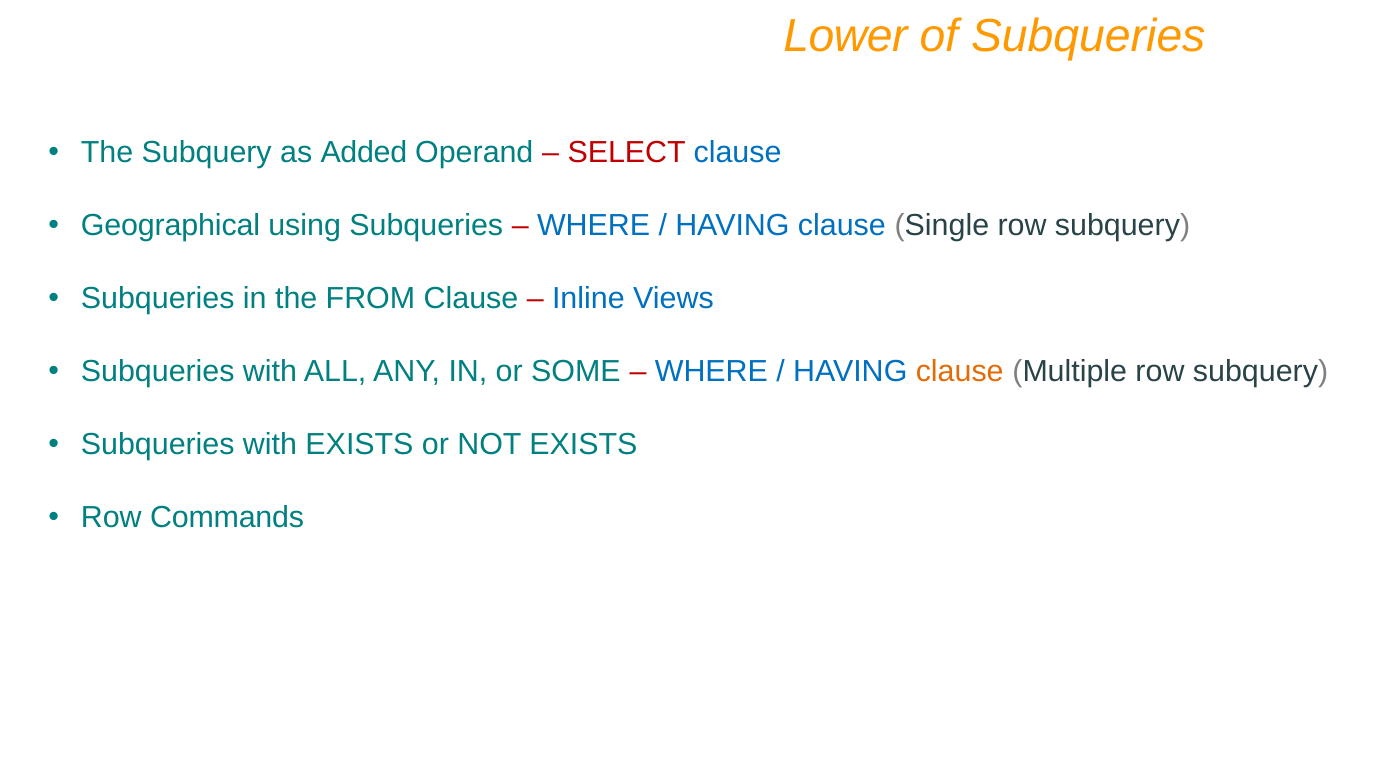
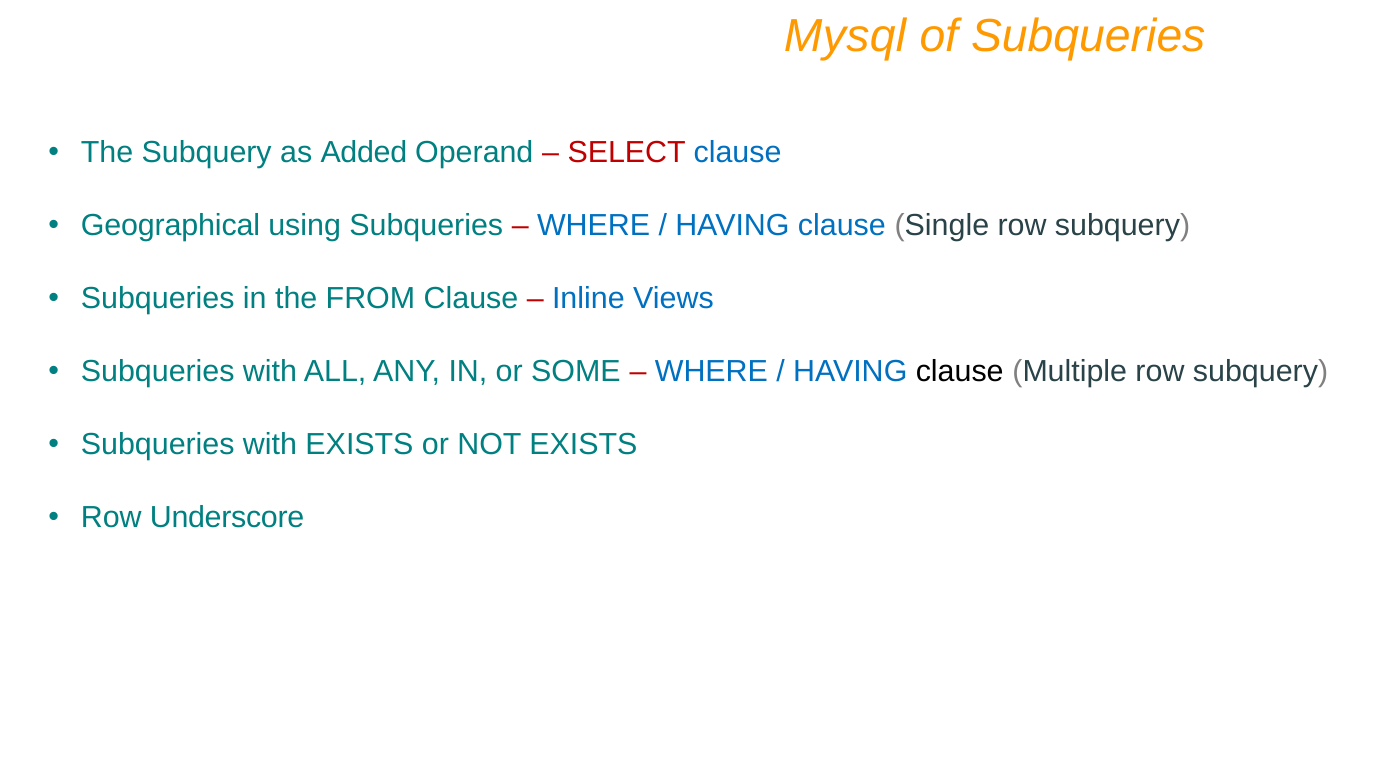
Lower: Lower -> Mysql
clause at (960, 372) colour: orange -> black
Commands: Commands -> Underscore
